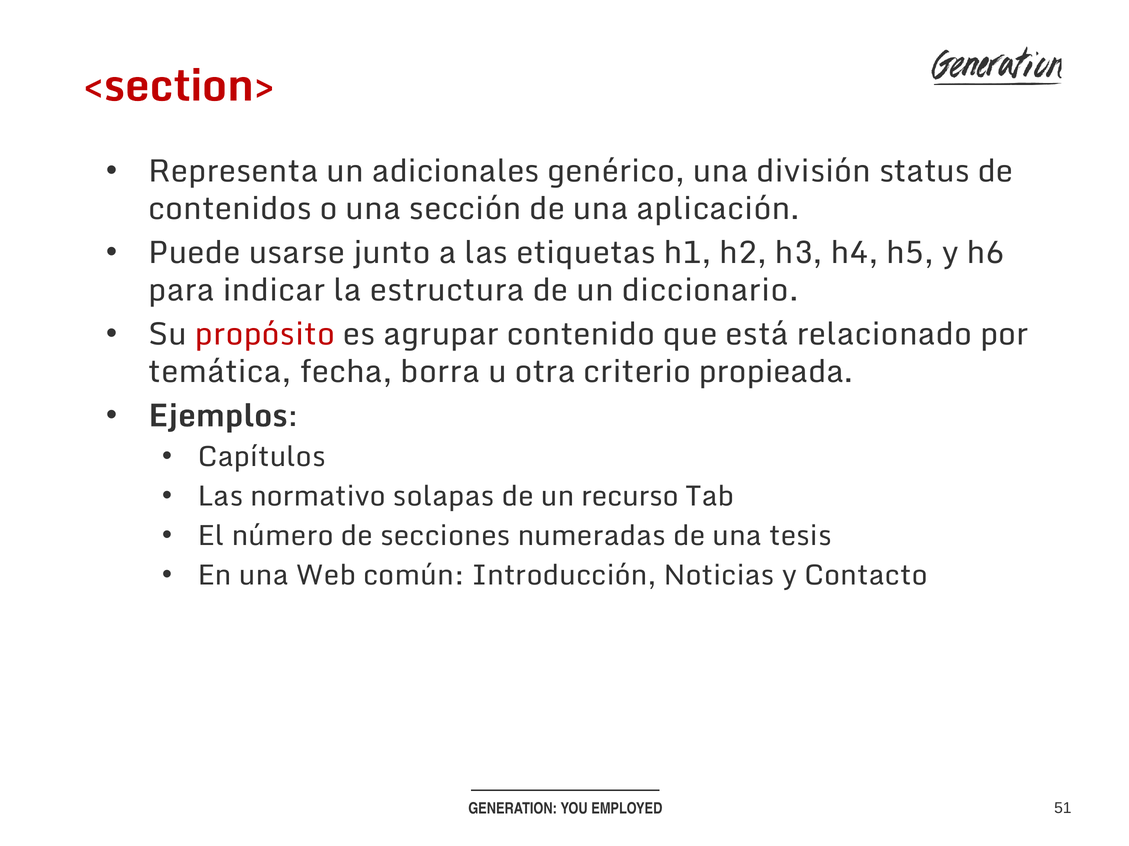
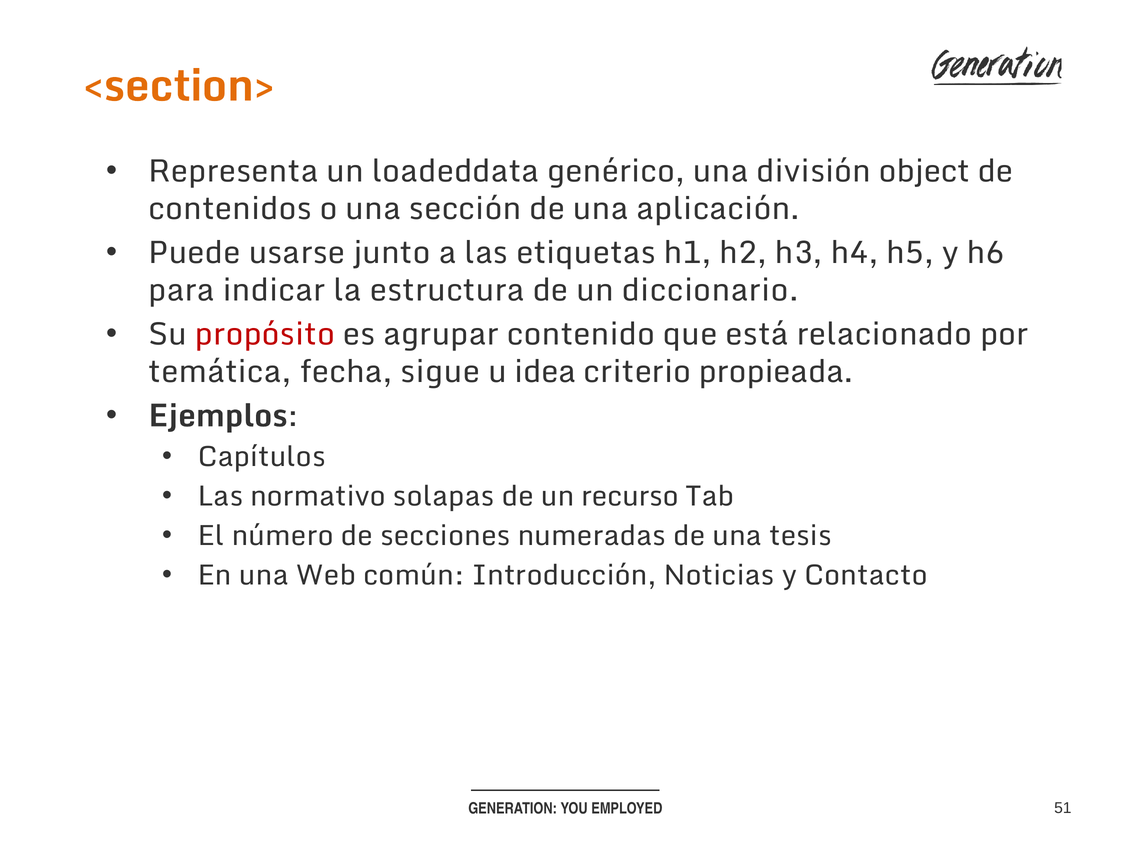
<section> colour: red -> orange
adicionales: adicionales -> loadeddata
status: status -> object
borra: borra -> sigue
otra: otra -> idea
